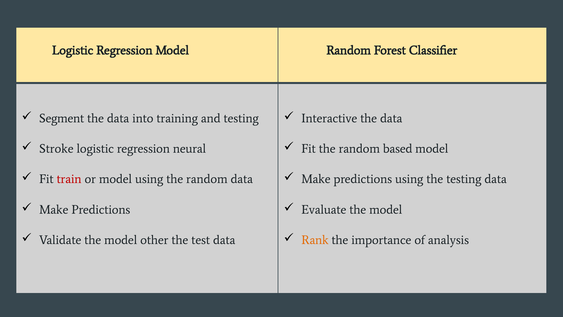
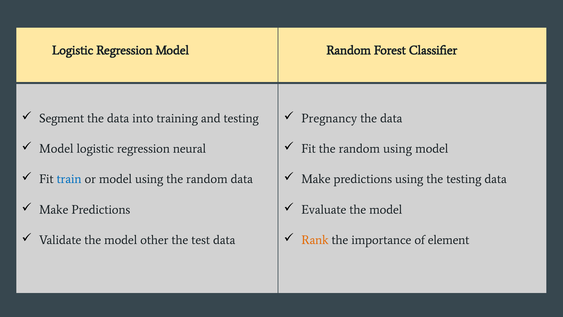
Interactive: Interactive -> Pregnancy
Stroke at (56, 149): Stroke -> Model
random based: based -> using
train colour: red -> blue
analysis: analysis -> element
